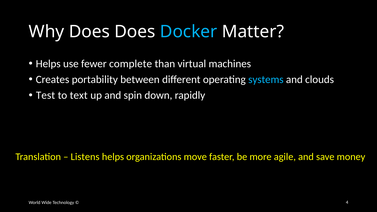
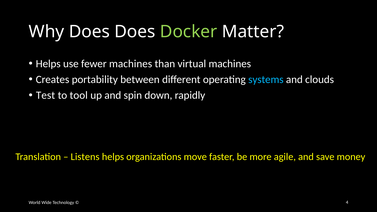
Docker colour: light blue -> light green
fewer complete: complete -> machines
text: text -> tool
